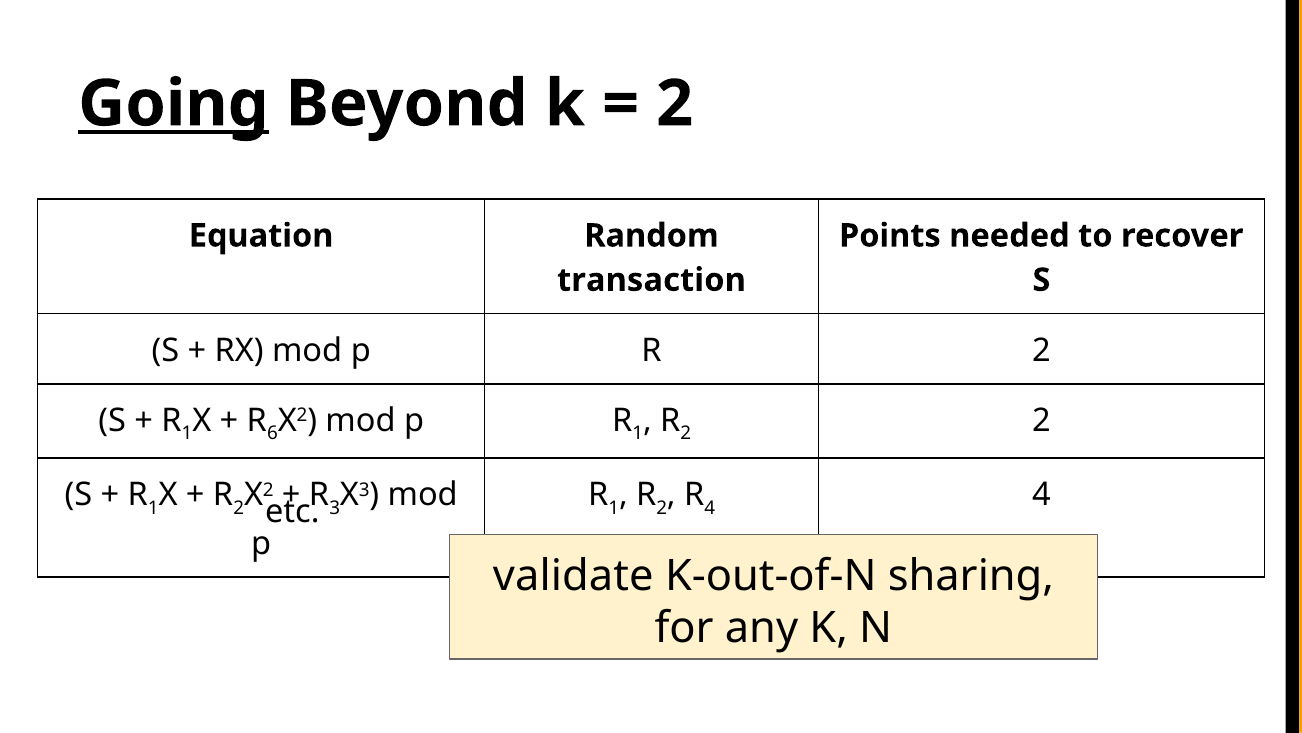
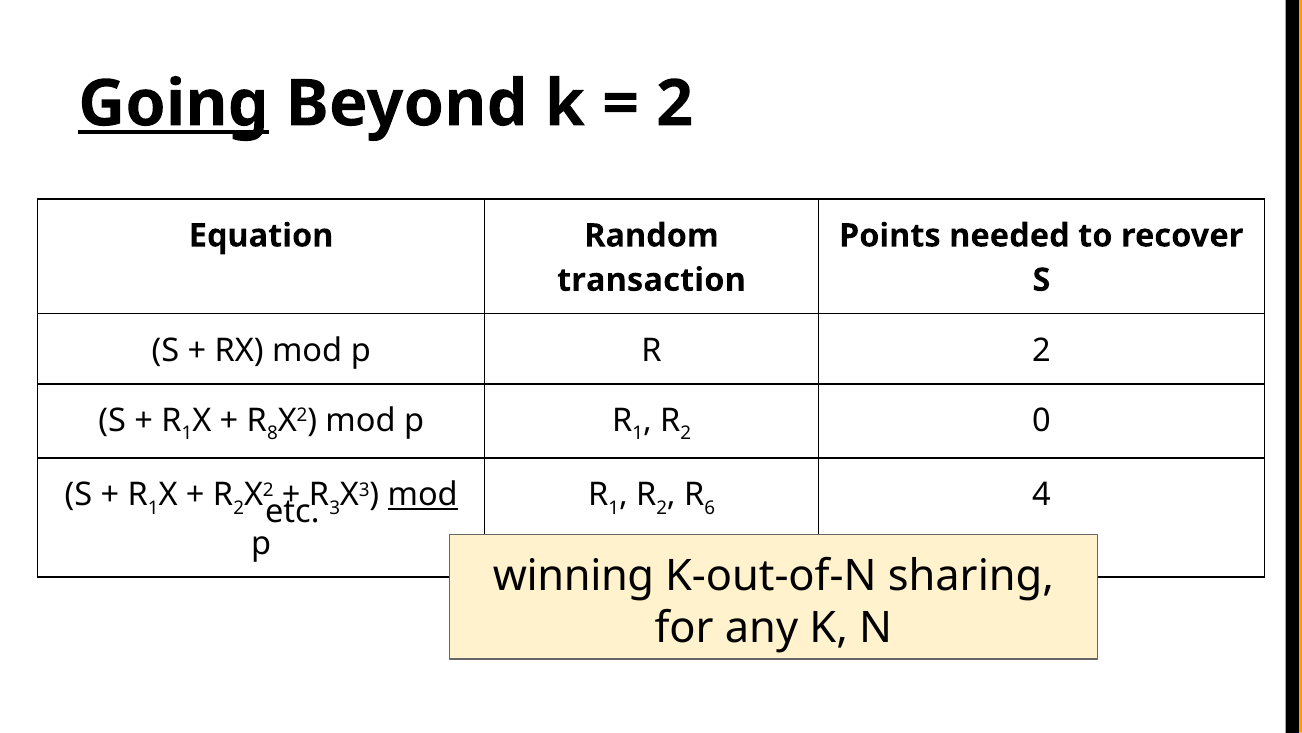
6: 6 -> 8
2 2: 2 -> 0
mod at (423, 495) underline: none -> present
R 4: 4 -> 6
validate: validate -> winning
